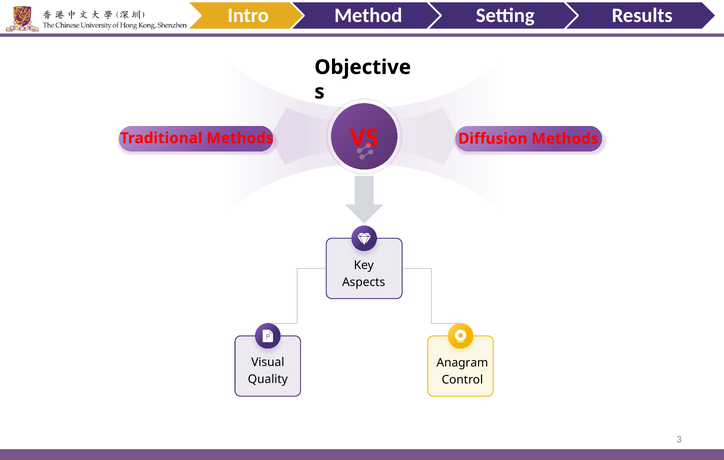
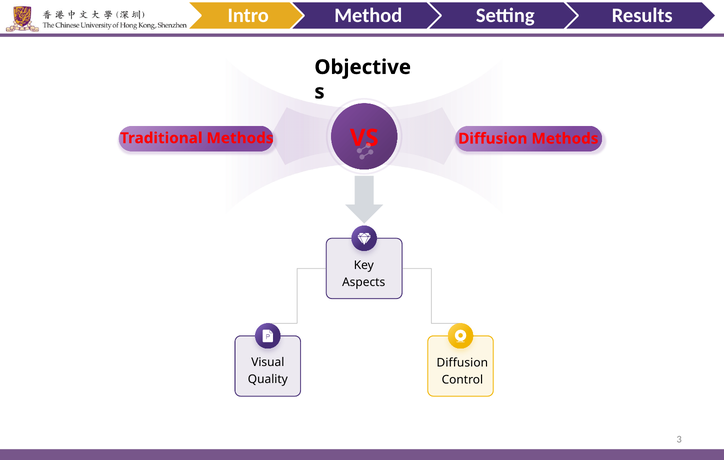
Anagram at (462, 363): Anagram -> Diffusion
